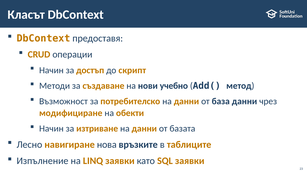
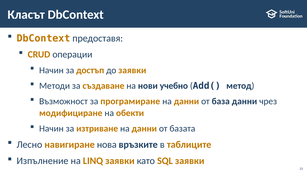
до скрипт: скрипт -> заявки
потребителско: потребителско -> програмиране
